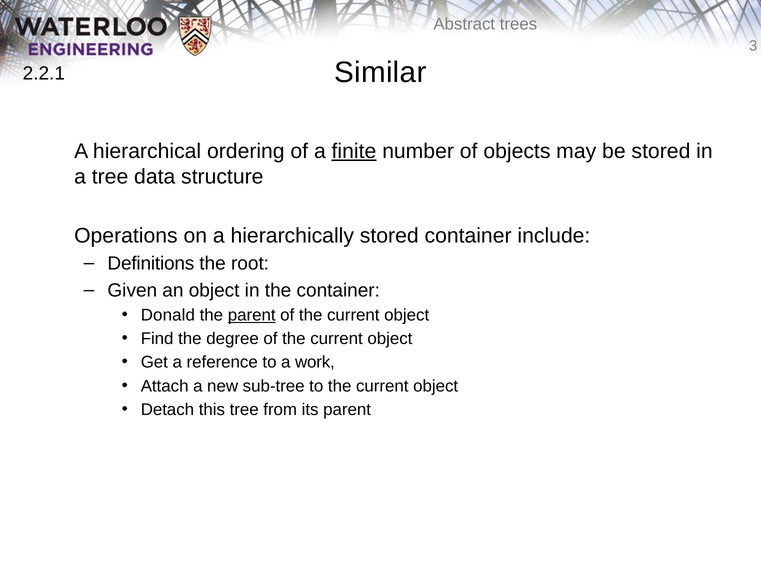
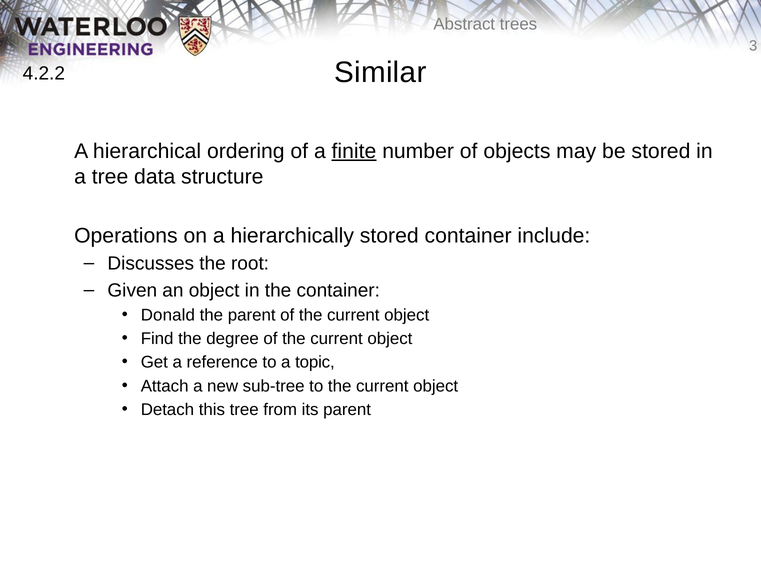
2.2.1: 2.2.1 -> 4.2.2
Definitions: Definitions -> Discusses
parent at (252, 315) underline: present -> none
work: work -> topic
